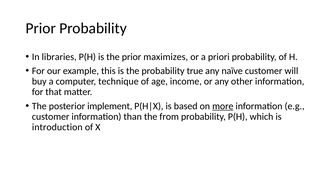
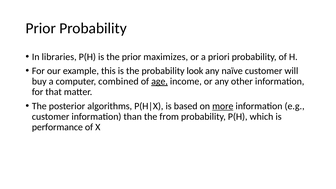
true: true -> look
technique: technique -> combined
age underline: none -> present
implement: implement -> algorithms
introduction: introduction -> performance
